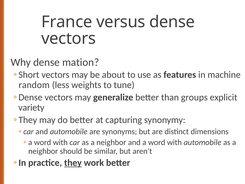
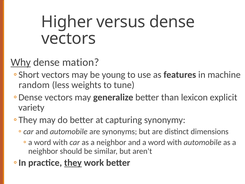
France: France -> Higher
Why underline: none -> present
about: about -> young
groups: groups -> lexicon
